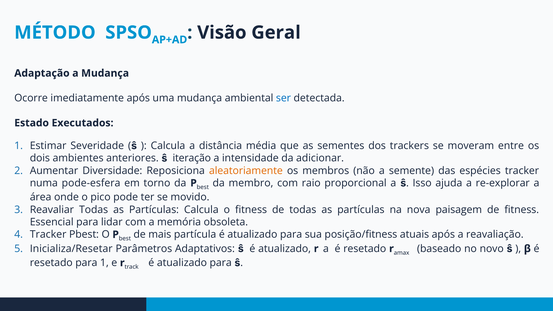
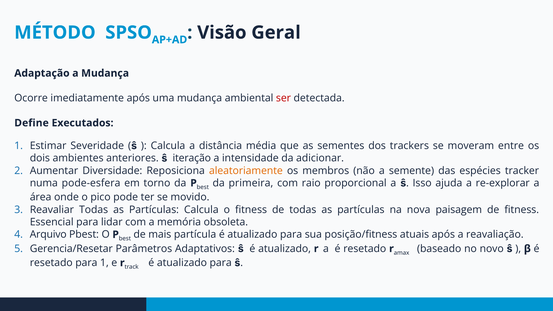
ser colour: blue -> red
Estado: Estado -> Define
membro: membro -> primeira
Tracker at (48, 235): Tracker -> Arquivo
Inicializa/Resetar: Inicializa/Resetar -> Gerencia/Resetar
